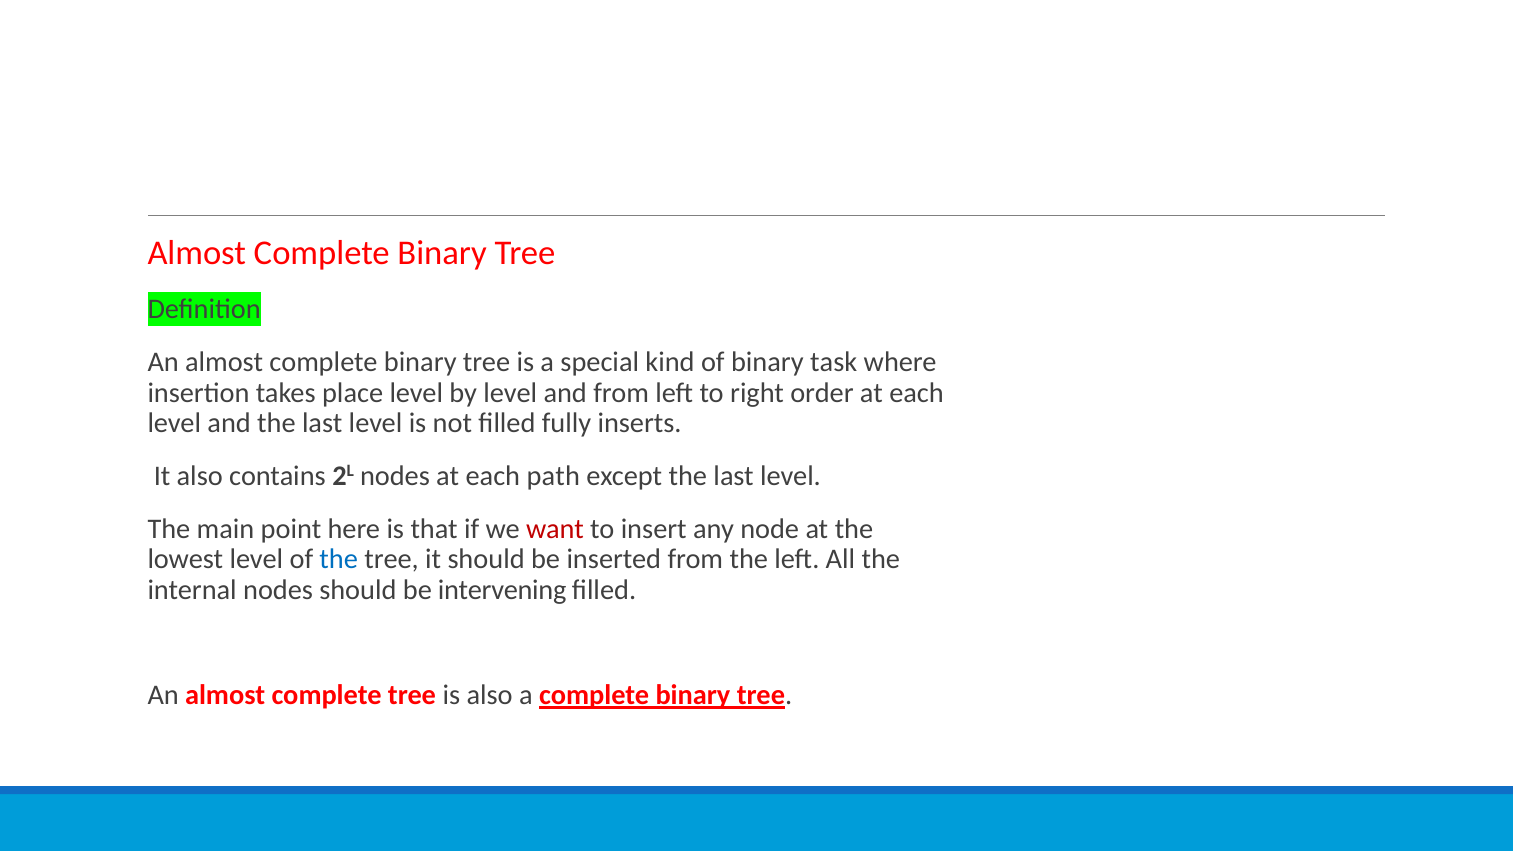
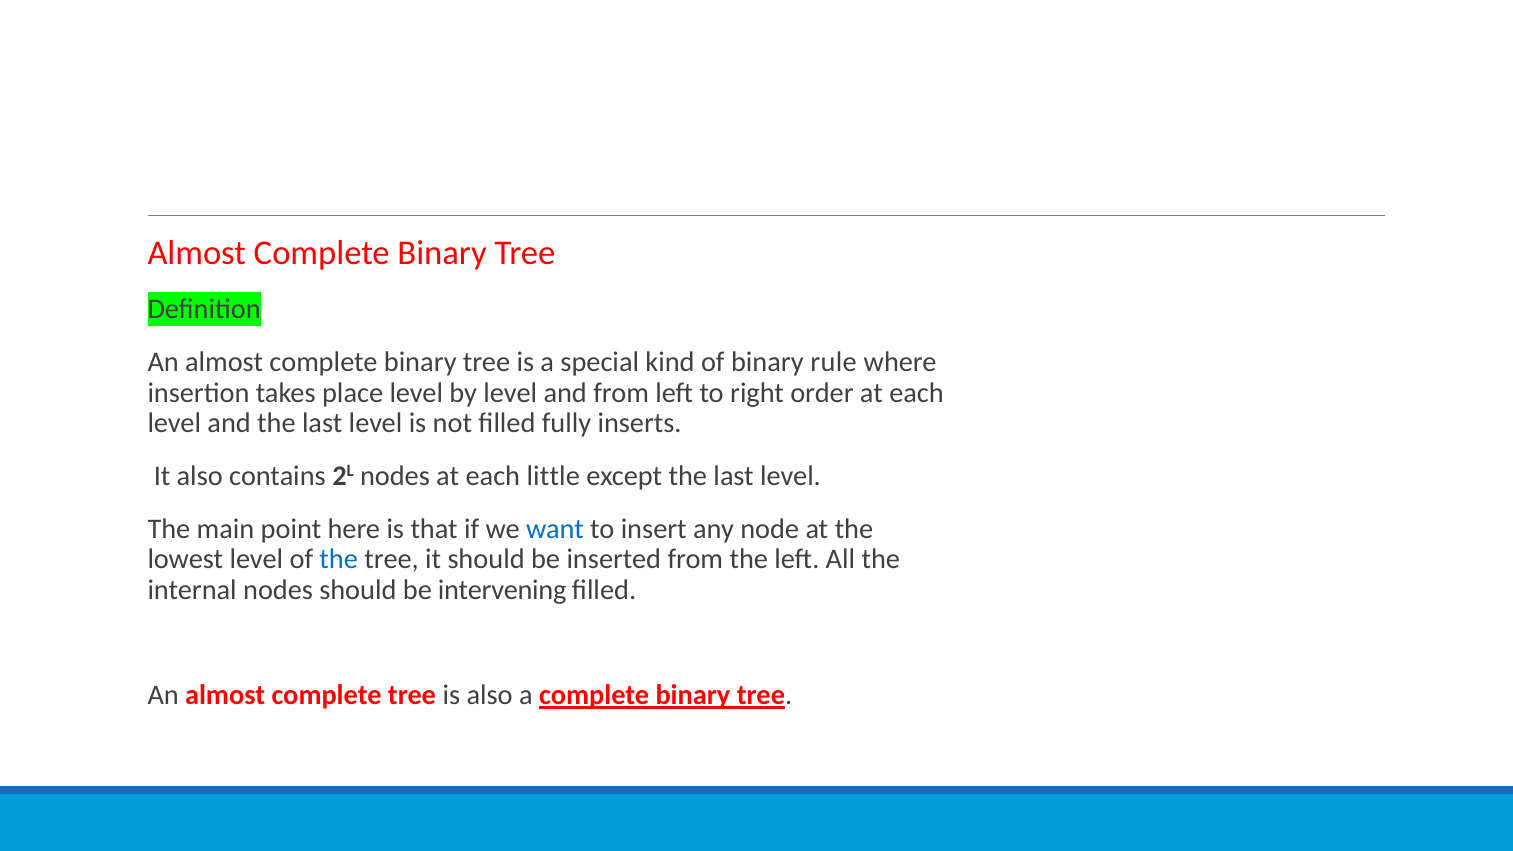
task: task -> rule
path: path -> little
want colour: red -> blue
